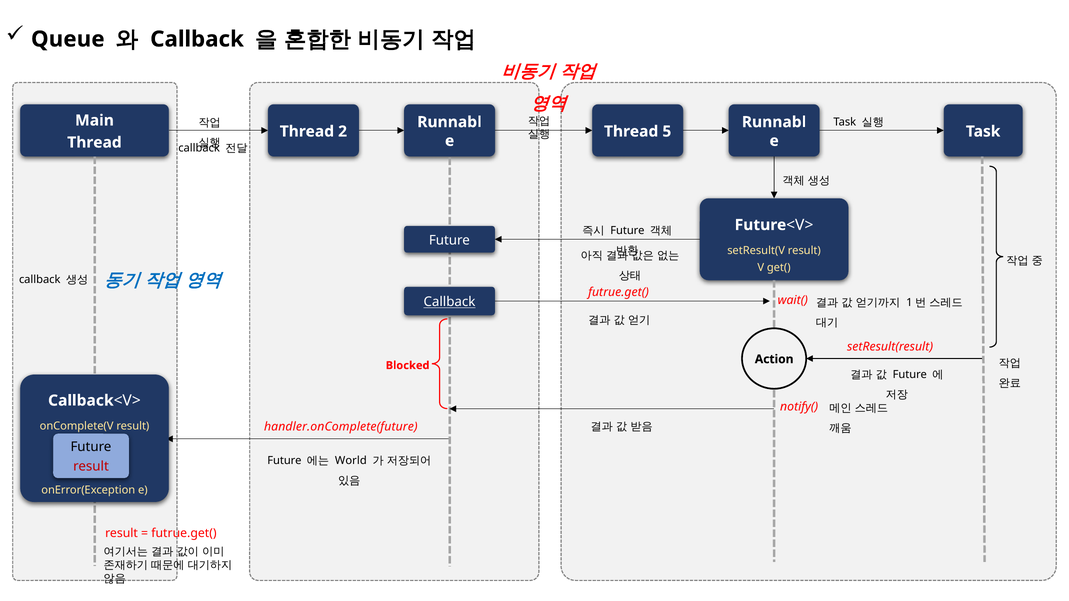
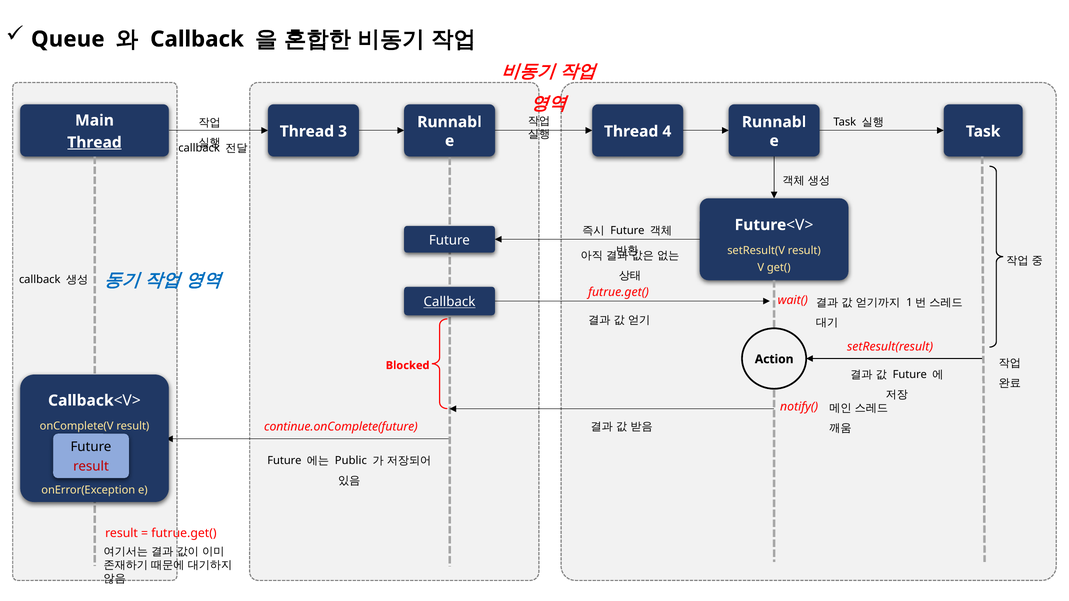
2: 2 -> 3
5: 5 -> 4
Thread at (94, 143) underline: none -> present
handler.onComplete(future: handler.onComplete(future -> continue.onComplete(future
World: World -> Public
